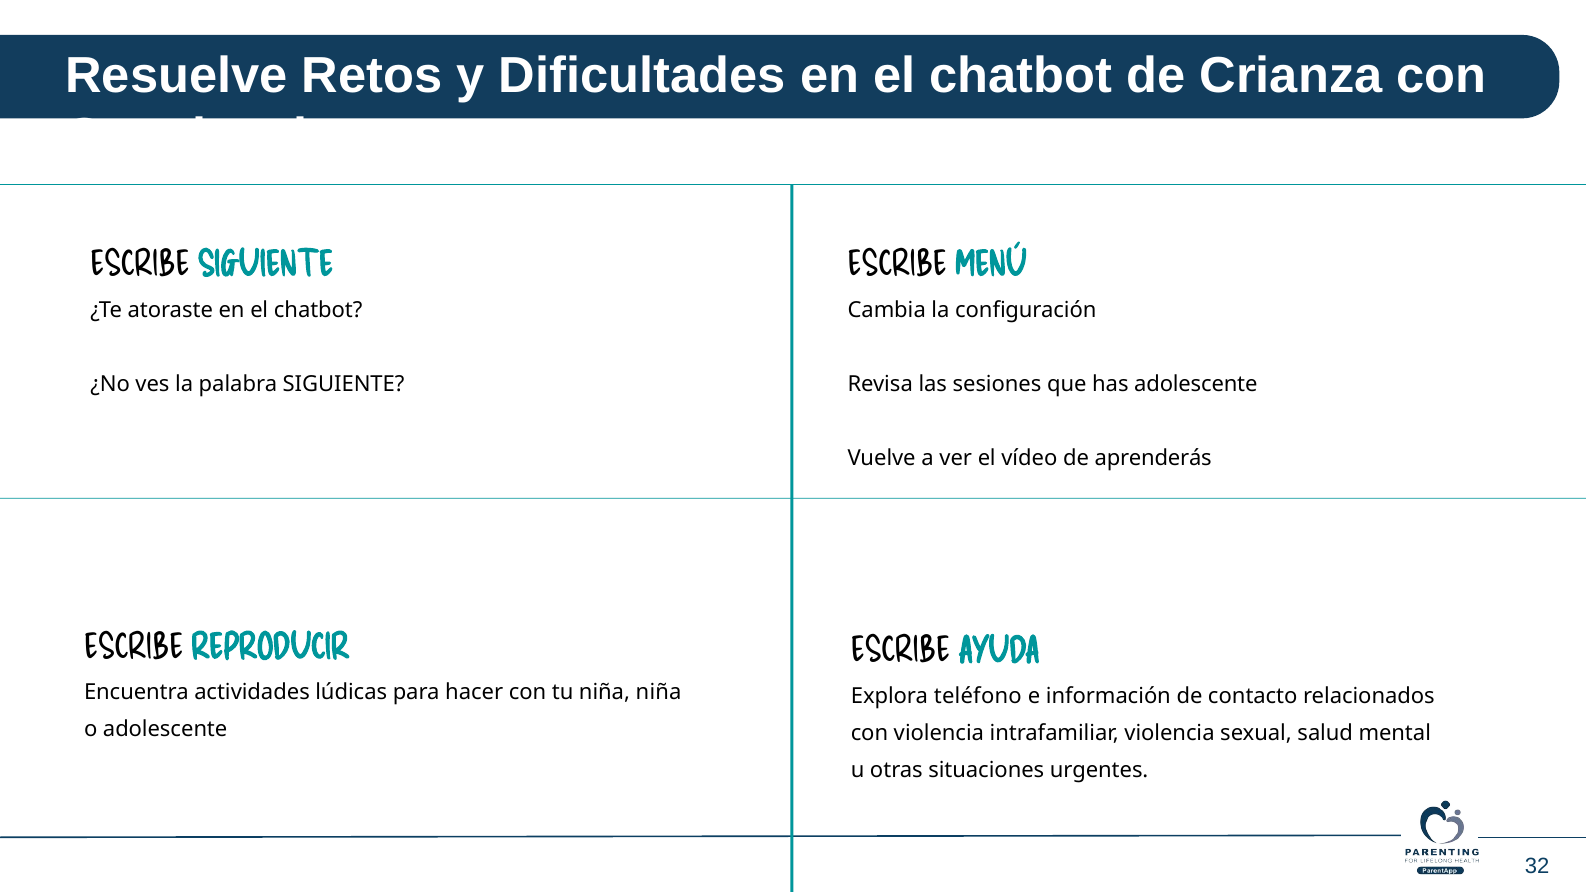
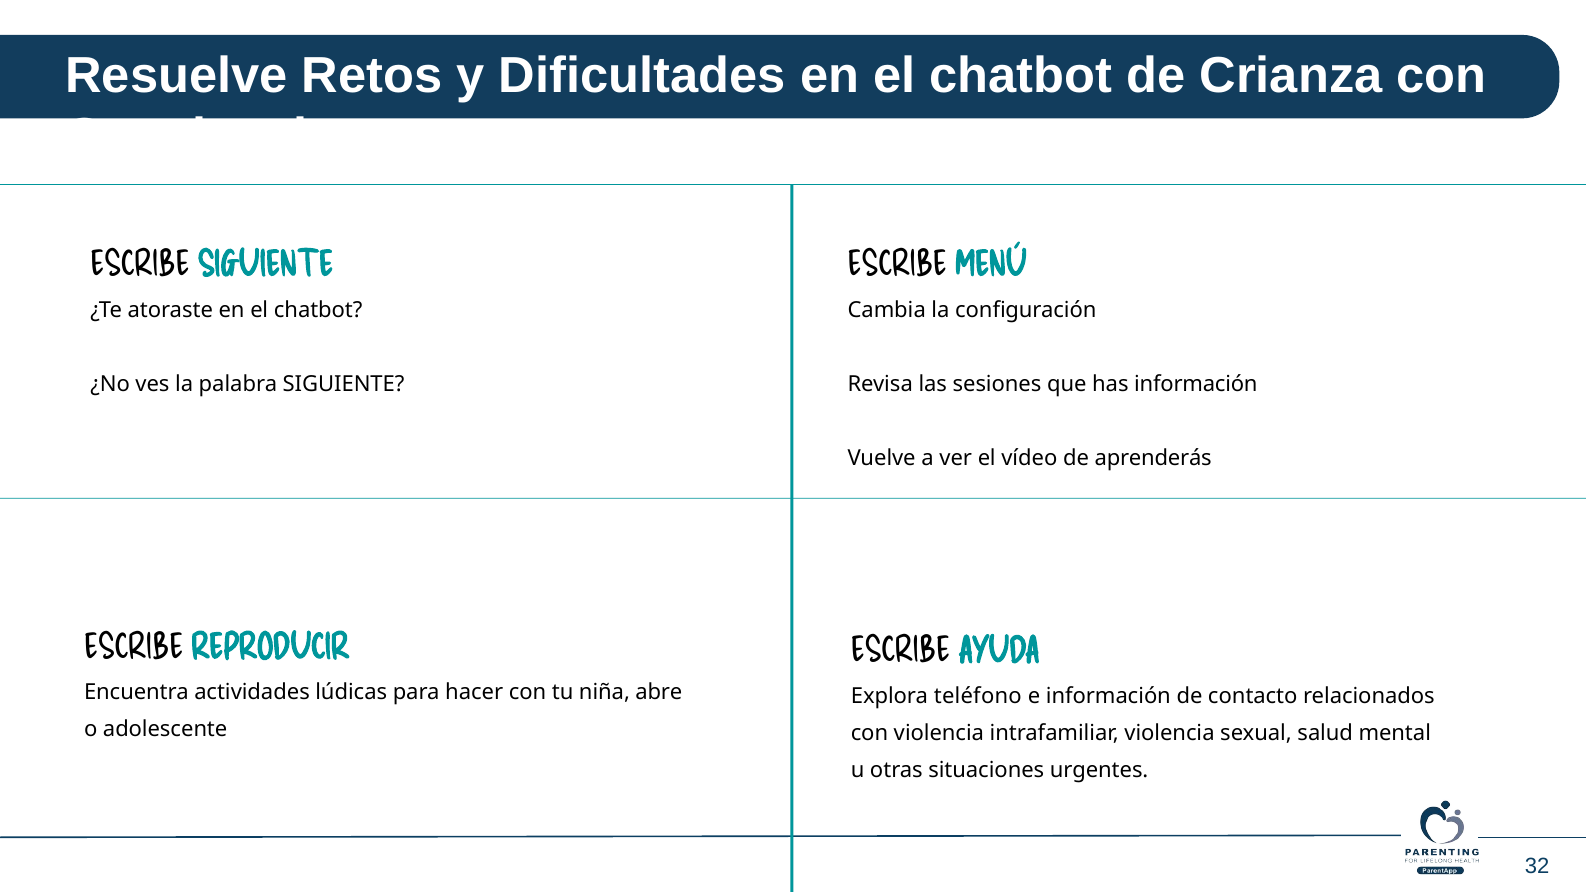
has adolescente: adolescente -> información
niña niña: niña -> abre
